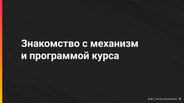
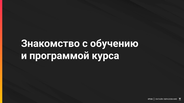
механизм: механизм -> обучению
